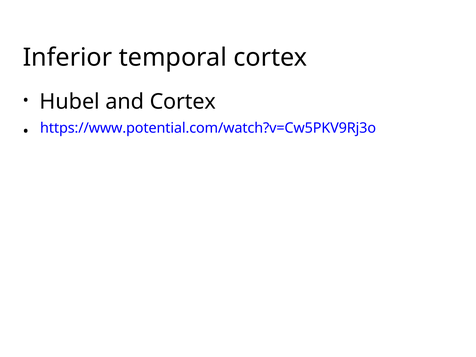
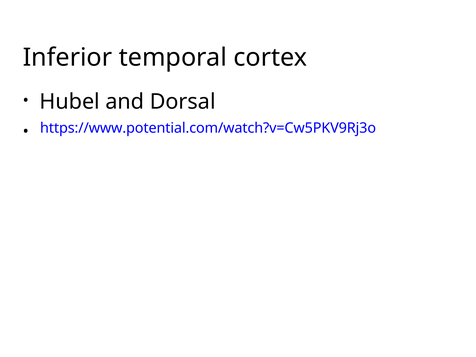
and Cortex: Cortex -> Dorsal
